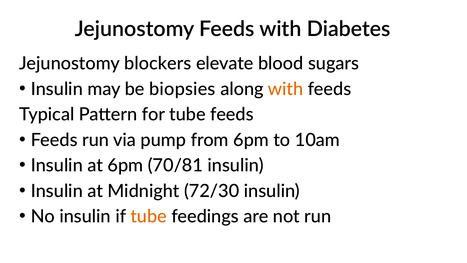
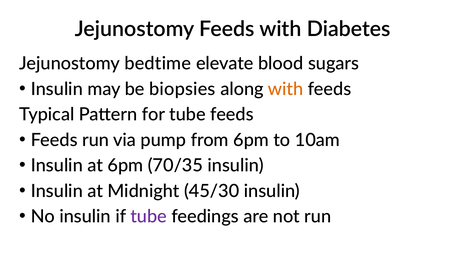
blockers: blockers -> bedtime
70/81: 70/81 -> 70/35
72/30: 72/30 -> 45/30
tube at (149, 216) colour: orange -> purple
